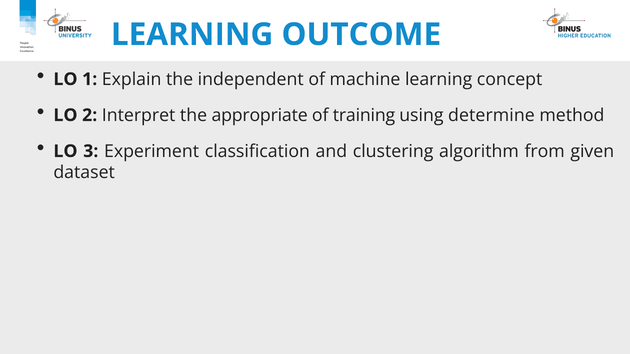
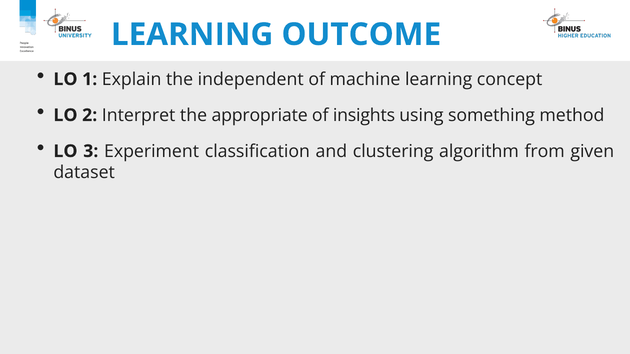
training: training -> insights
determine: determine -> something
